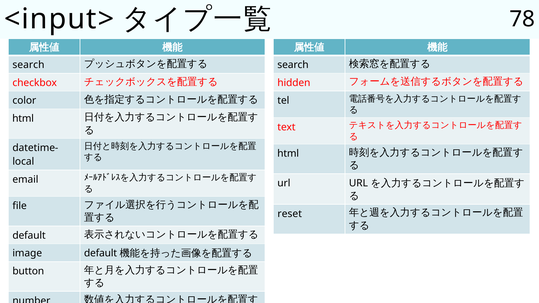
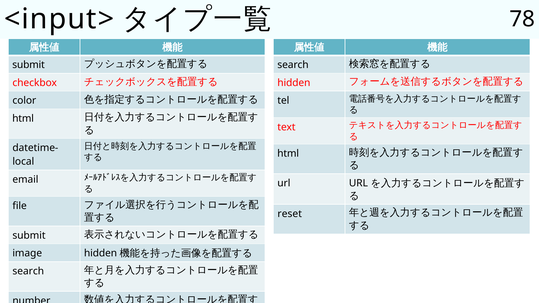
search at (28, 65): search -> submit
default at (29, 236): default -> submit
image default: default -> hidden
button at (28, 271): button -> search
